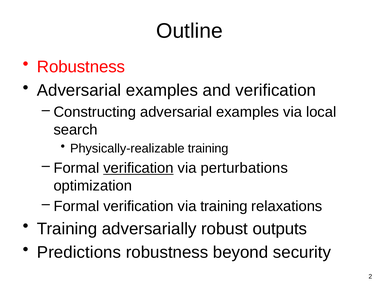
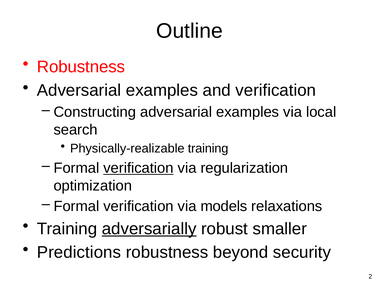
perturbations: perturbations -> regularization
via training: training -> models
adversarially underline: none -> present
outputs: outputs -> smaller
